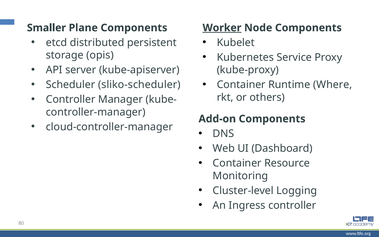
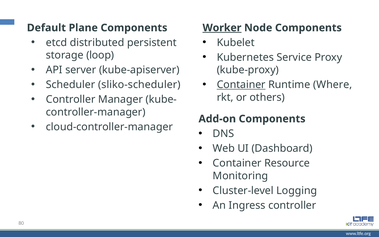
Smaller: Smaller -> Default
opis: opis -> loop
Container at (241, 85) underline: none -> present
